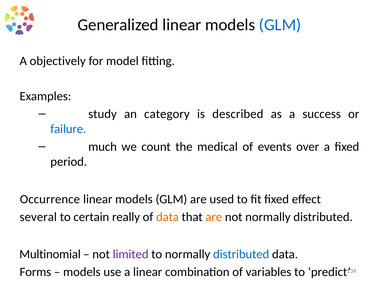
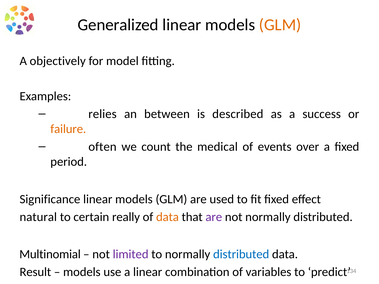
GLM at (280, 25) colour: blue -> orange
study: study -> relies
category: category -> between
failure colour: blue -> orange
much: much -> often
Occurrence: Occurrence -> Significance
several: several -> natural
are at (214, 217) colour: orange -> purple
Forms: Forms -> Result
